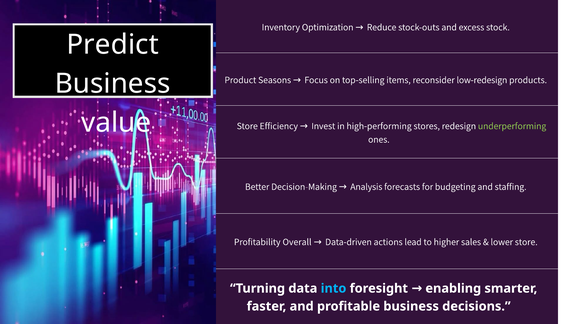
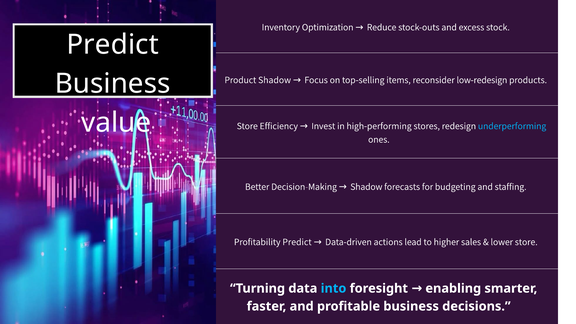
Seasons at (275, 80): Seasons -> Shadow
underperforming colour: light green -> light blue
Decision-Making Analysis: Analysis -> Shadow
Overall at (297, 242): Overall -> Predict
